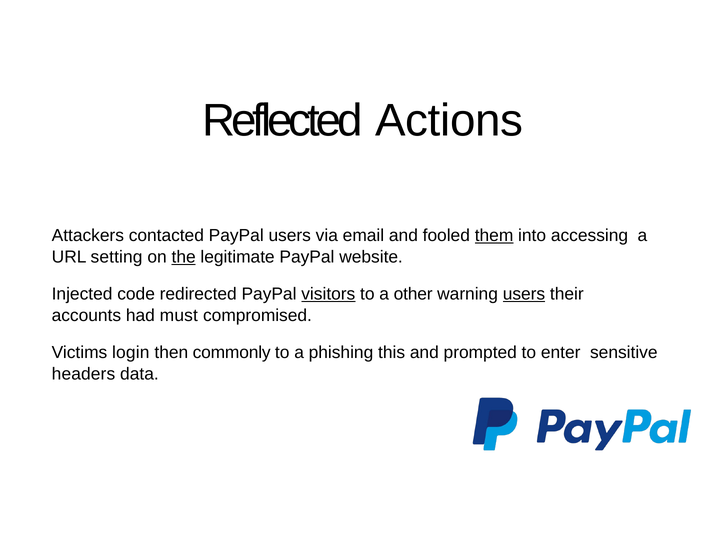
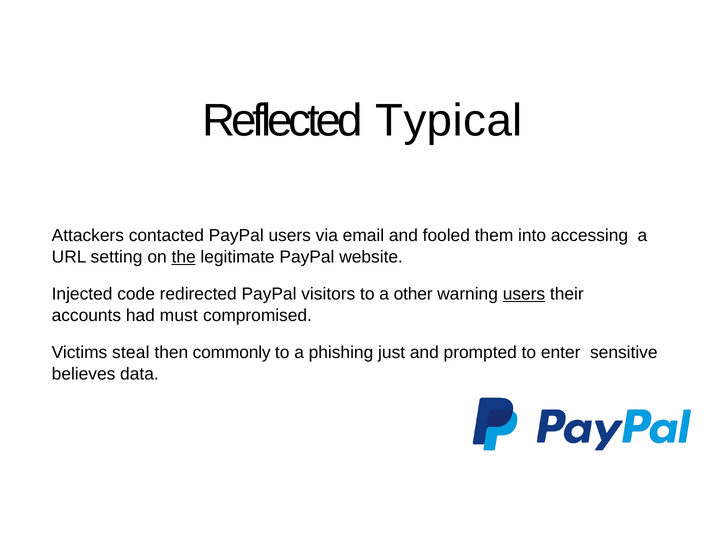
Actions: Actions -> Typical
them underline: present -> none
visitors underline: present -> none
login: login -> steal
this: this -> just
headers: headers -> believes
